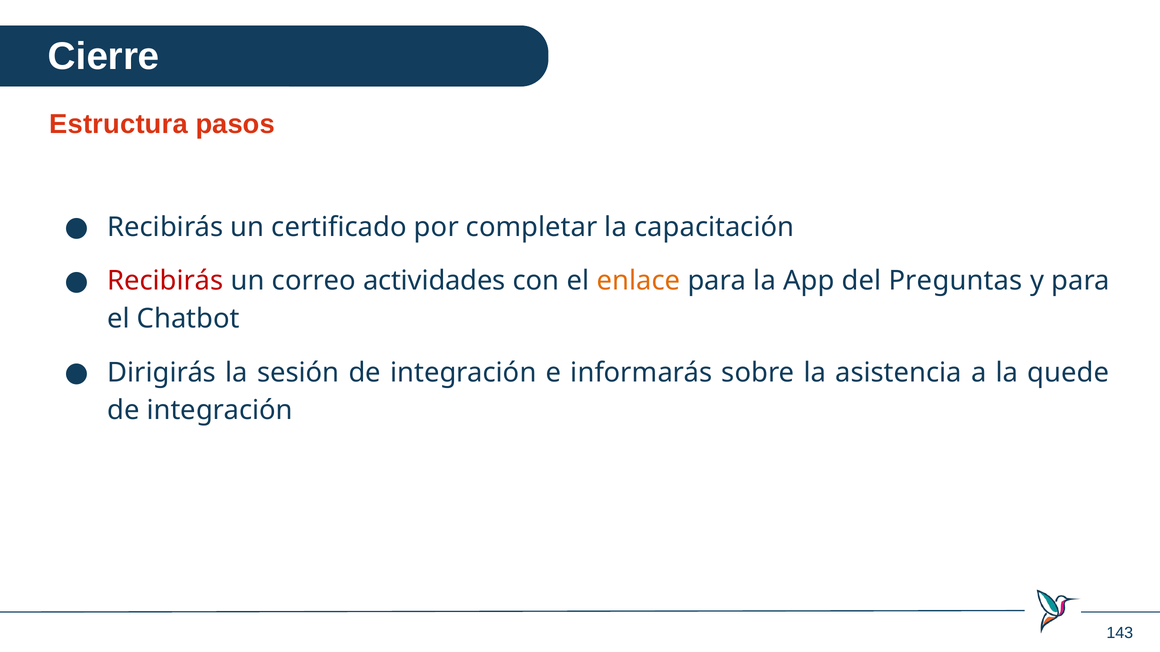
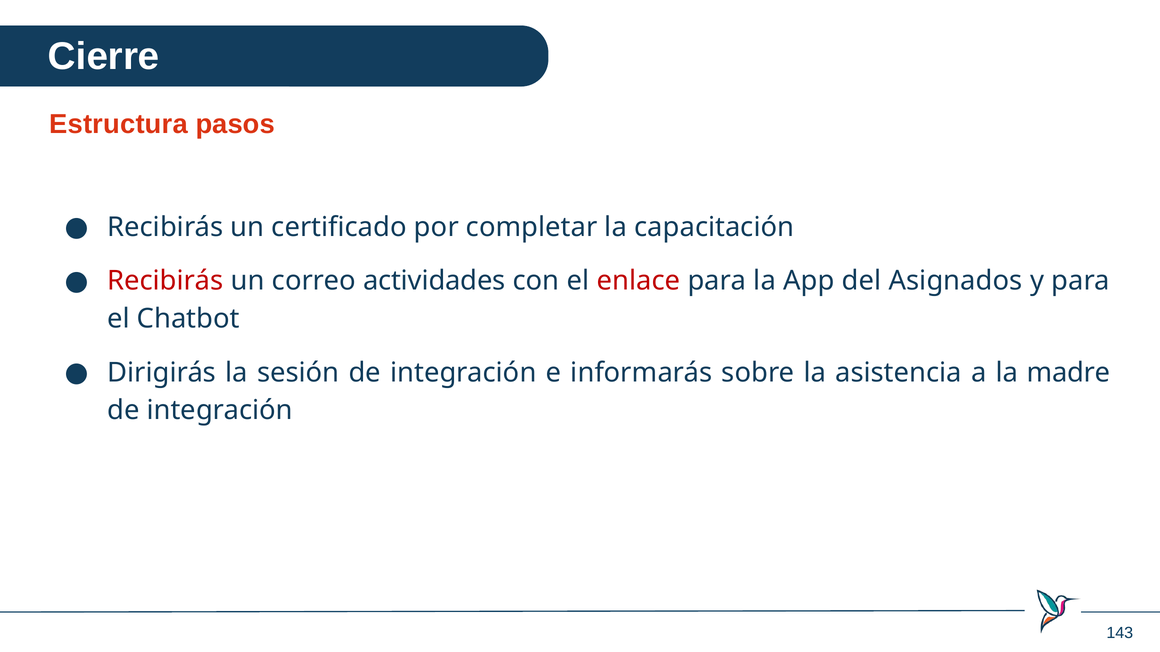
enlace colour: orange -> red
Preguntas: Preguntas -> Asignados
quede: quede -> madre
